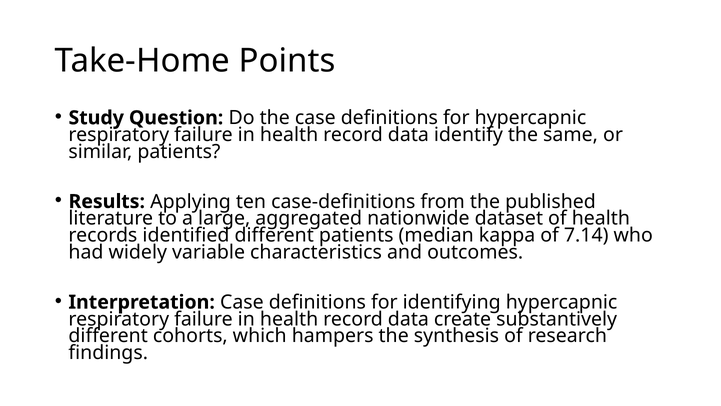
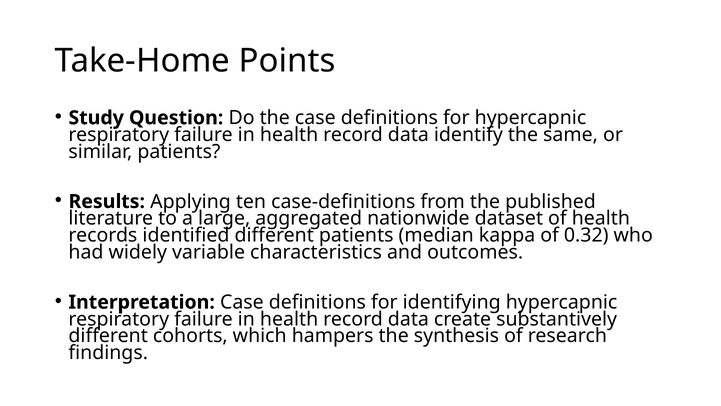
7.14: 7.14 -> 0.32
